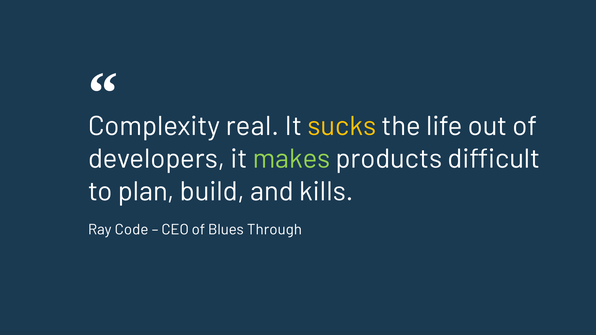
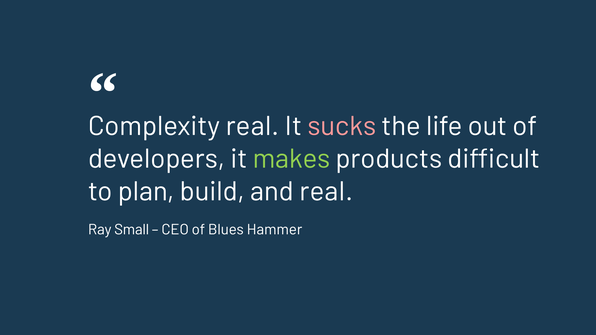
sucks colour: yellow -> pink
and kills: kills -> real
Code: Code -> Small
Through: Through -> Hammer
